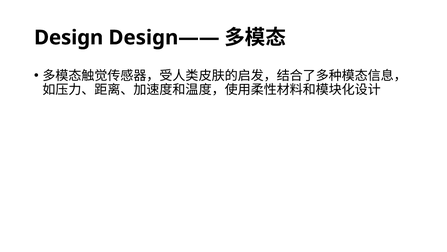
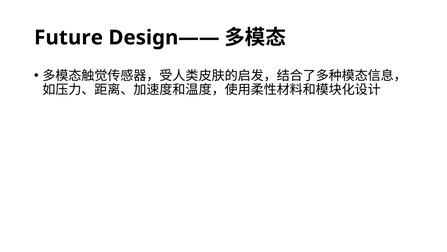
Design: Design -> Future
